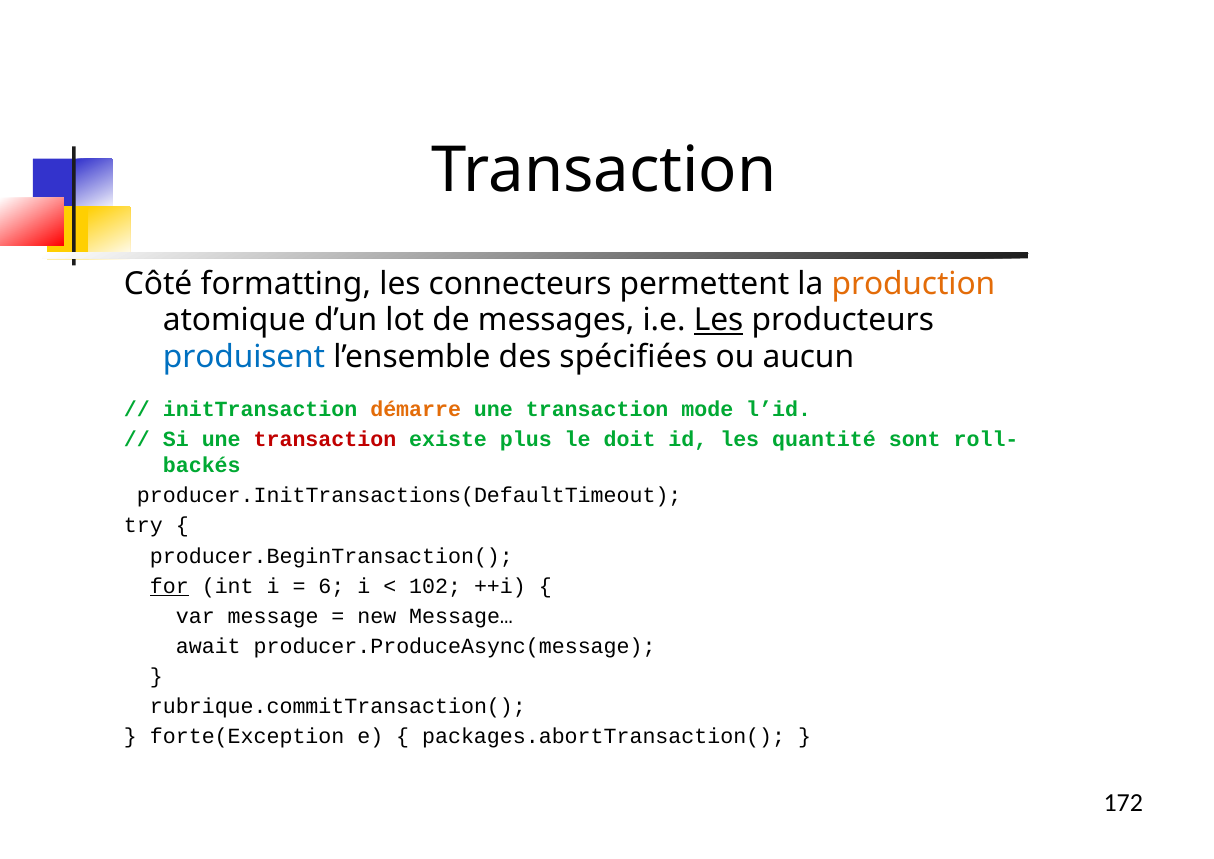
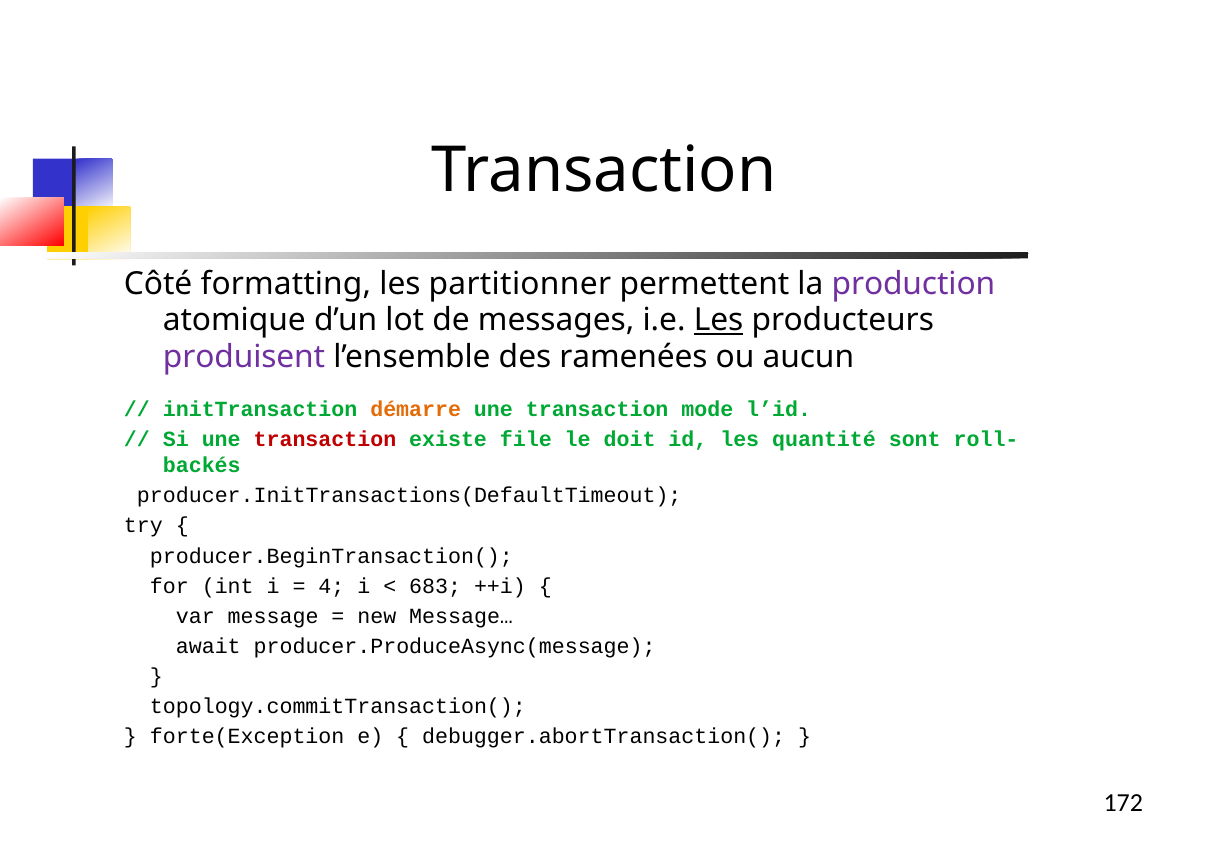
connecteurs: connecteurs -> partitionner
production colour: orange -> purple
produisent colour: blue -> purple
spécifiées: spécifiées -> ramenées
plus: plus -> file
for underline: present -> none
6: 6 -> 4
102: 102 -> 683
rubrique.commitTransaction(: rubrique.commitTransaction( -> topology.commitTransaction(
packages.abortTransaction(: packages.abortTransaction( -> debugger.abortTransaction(
